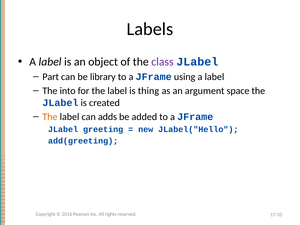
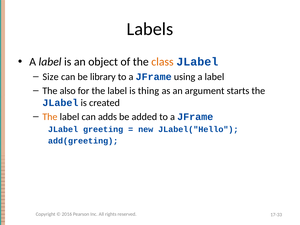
class colour: purple -> orange
Part: Part -> Size
into: into -> also
space: space -> starts
